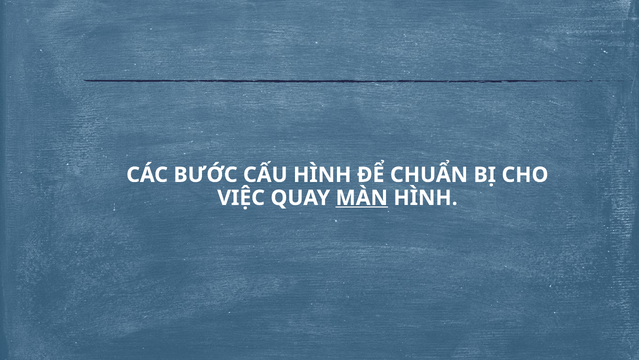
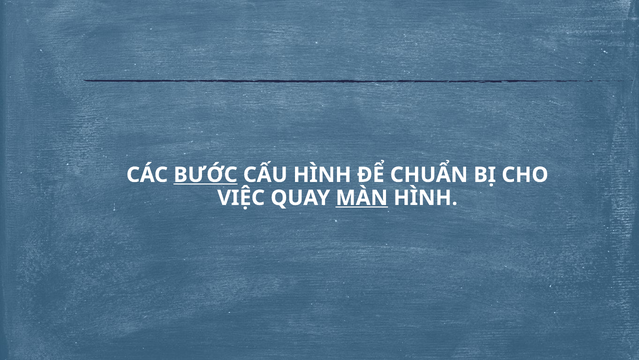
BƯỚC underline: none -> present
